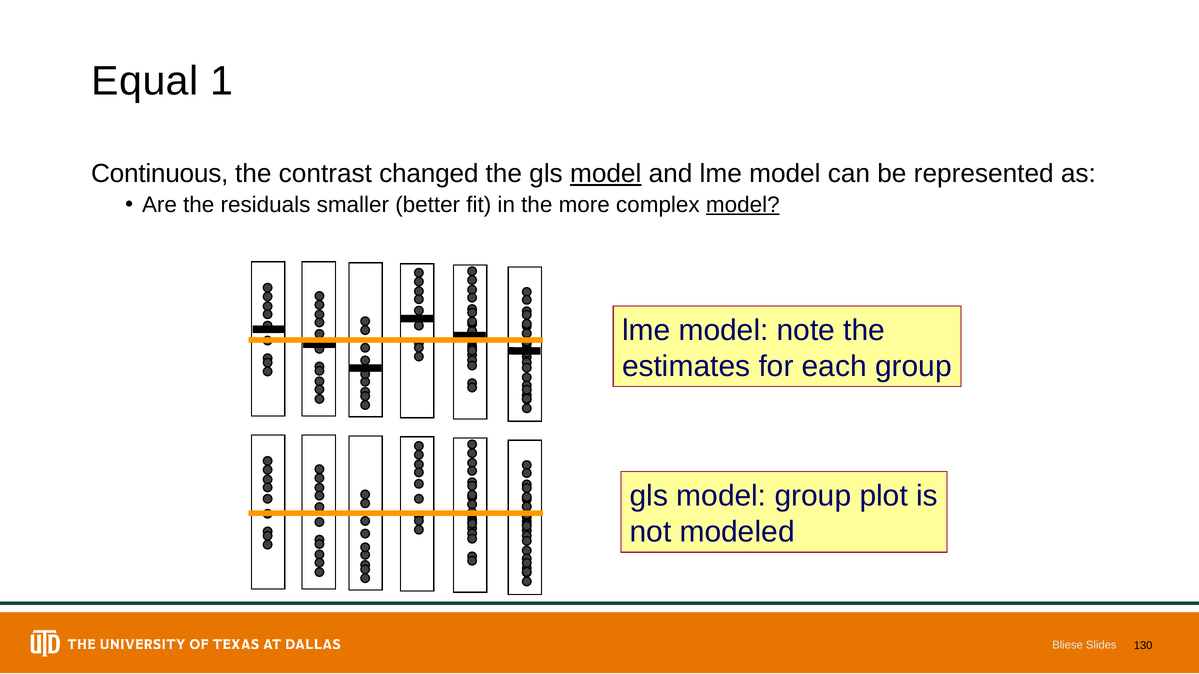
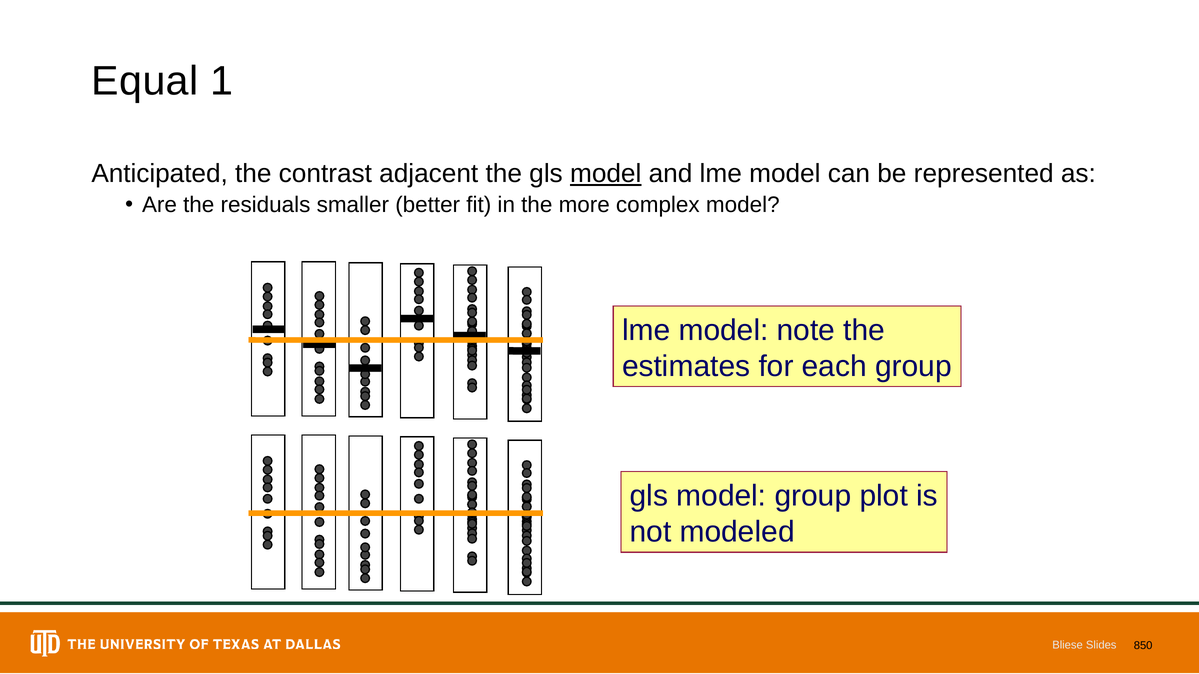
Continuous: Continuous -> Anticipated
changed: changed -> adjacent
model at (743, 205) underline: present -> none
130: 130 -> 850
